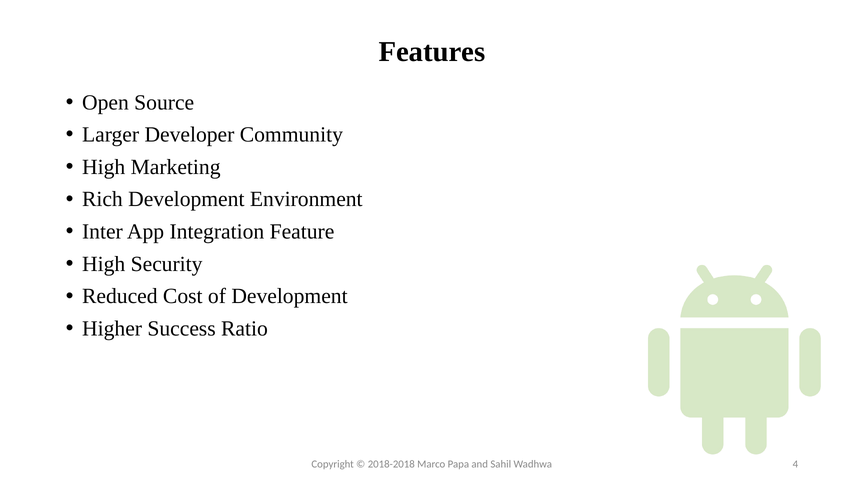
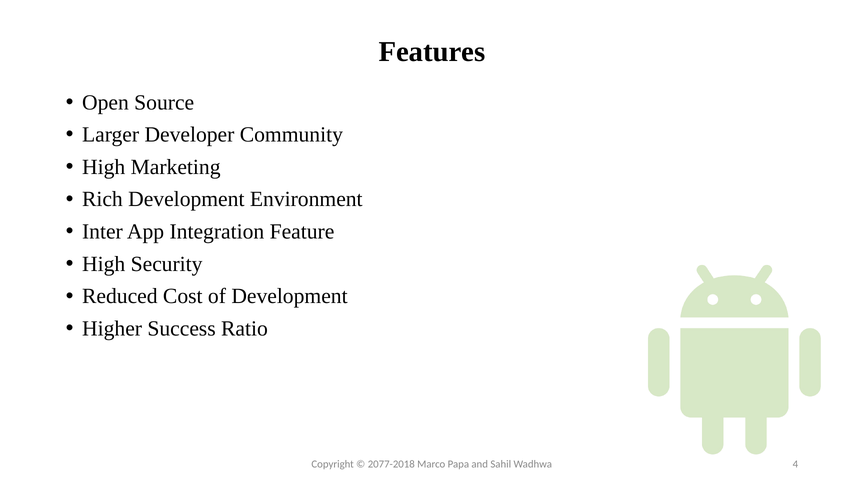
2018-2018: 2018-2018 -> 2077-2018
